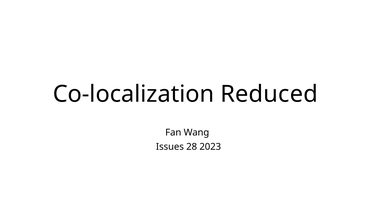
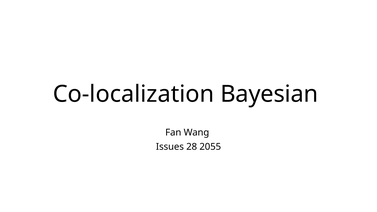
Reduced: Reduced -> Bayesian
2023: 2023 -> 2055
